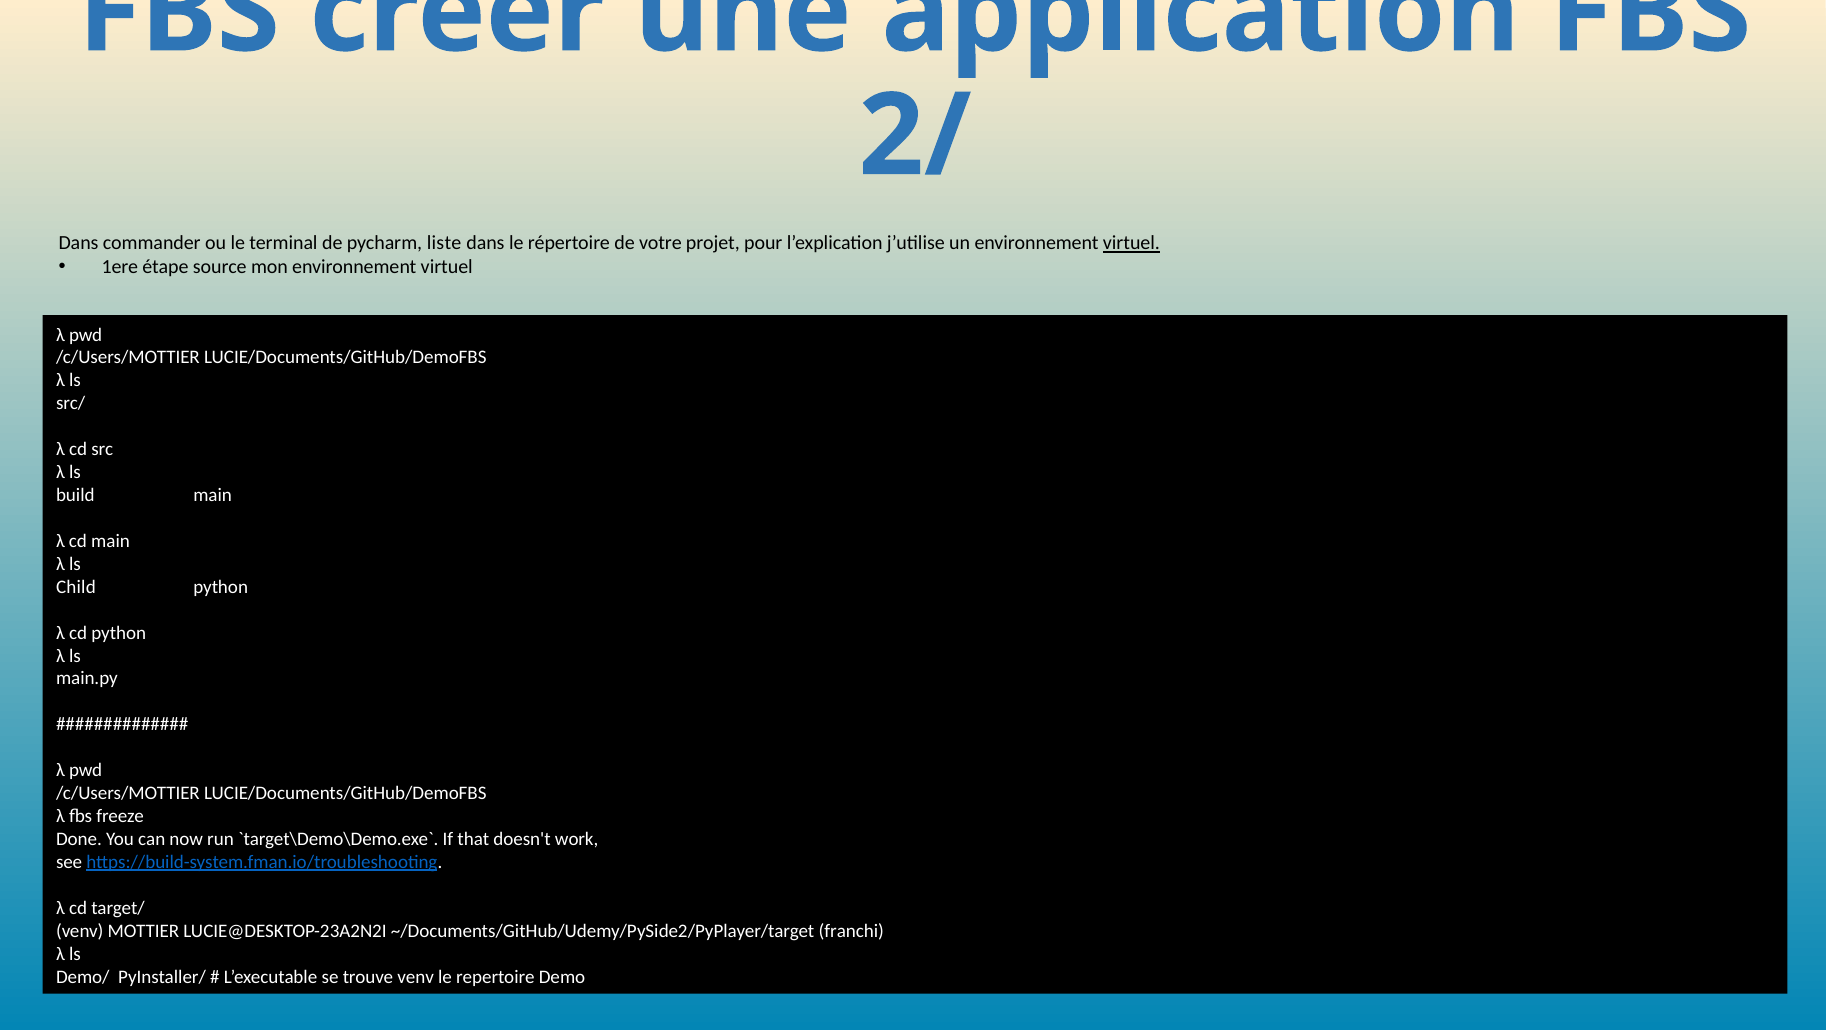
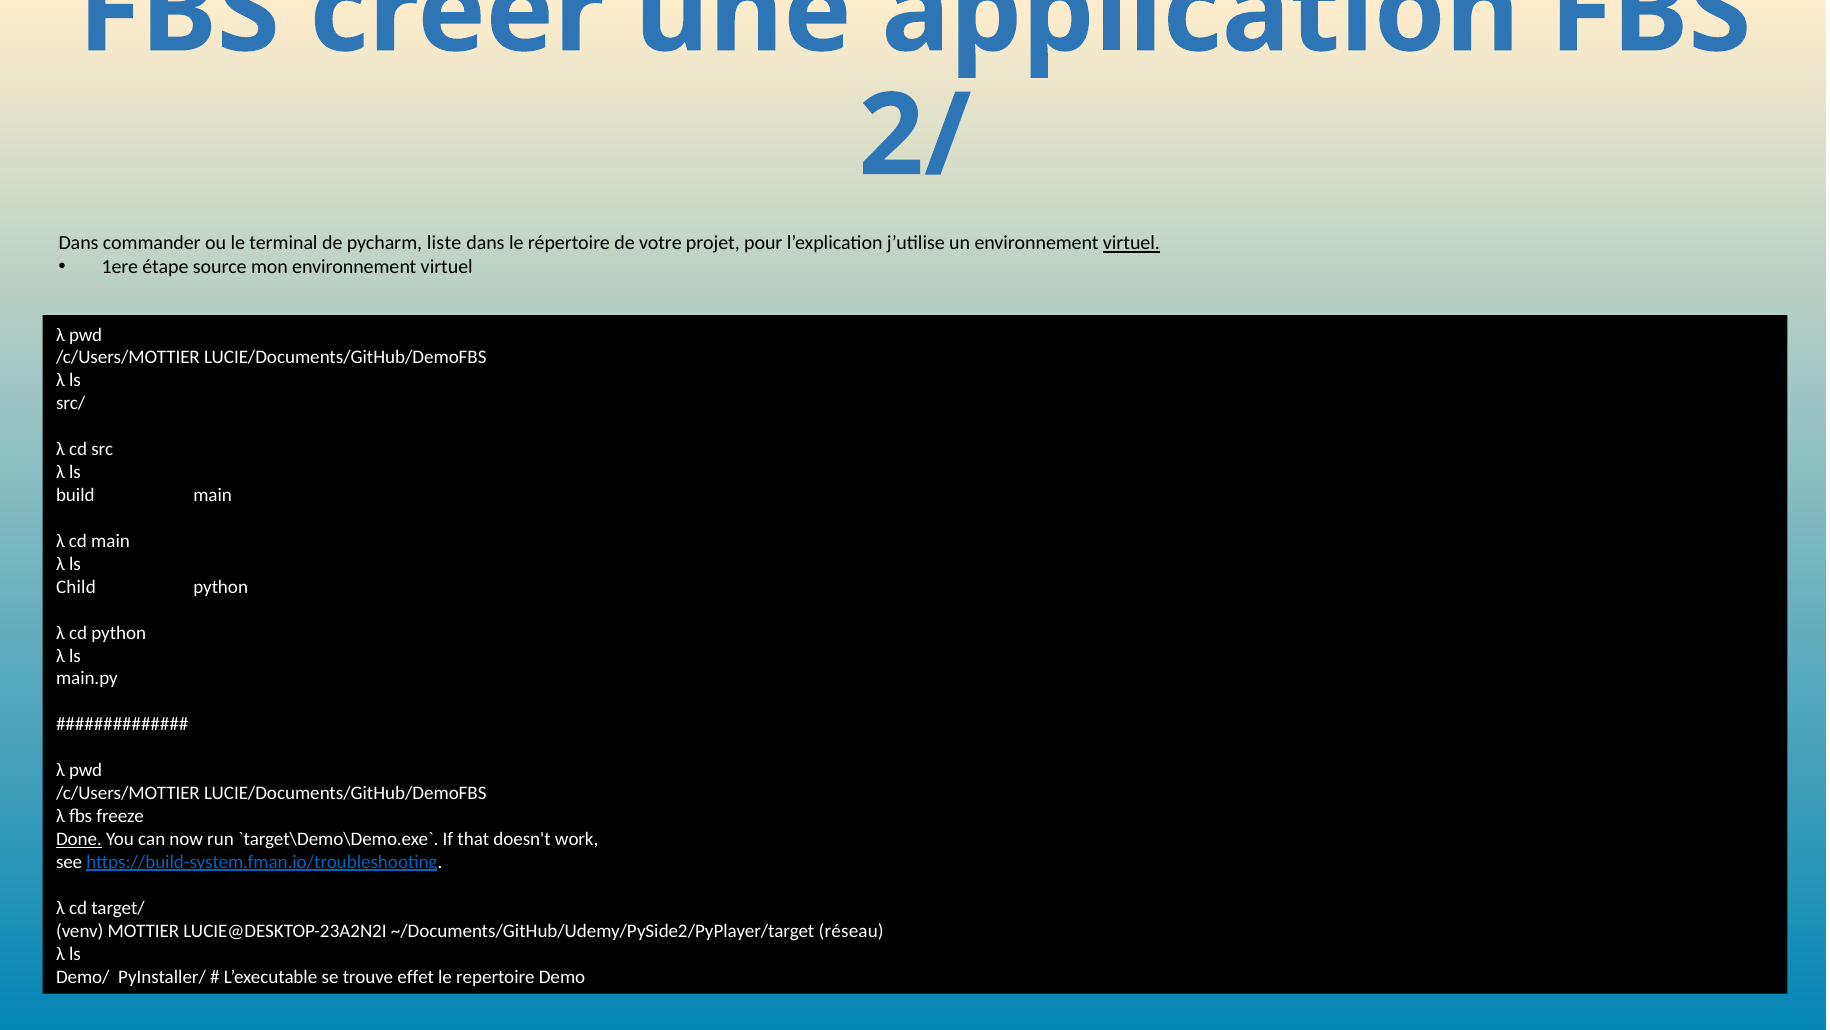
Done underline: none -> present
franchi: franchi -> réseau
trouve venv: venv -> effet
